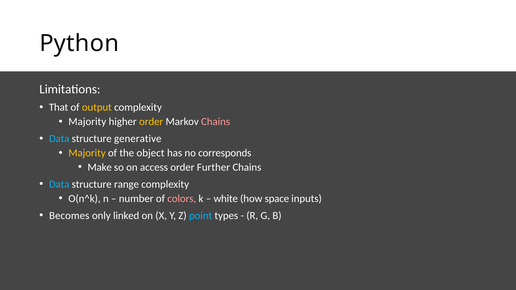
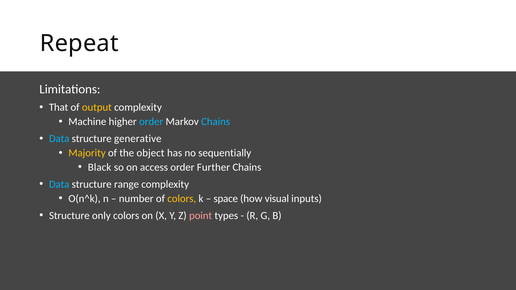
Python: Python -> Repeat
Majority at (87, 122): Majority -> Machine
order at (151, 122) colour: yellow -> light blue
Chains at (216, 122) colour: pink -> light blue
corresponds: corresponds -> sequentially
Make: Make -> Black
colors at (182, 199) colour: pink -> yellow
white: white -> space
space: space -> visual
Becomes at (69, 216): Becomes -> Structure
only linked: linked -> colors
point colour: light blue -> pink
